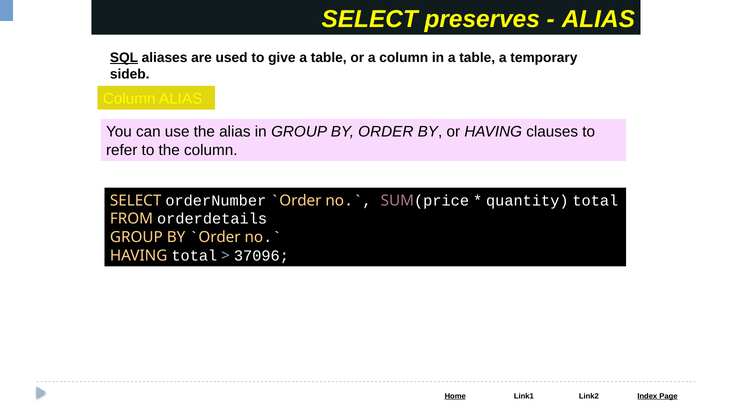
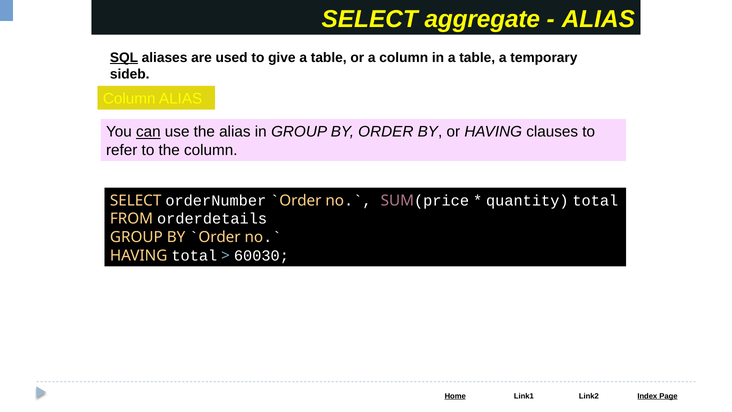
preserves: preserves -> aggregate
can underline: none -> present
37096: 37096 -> 60030
